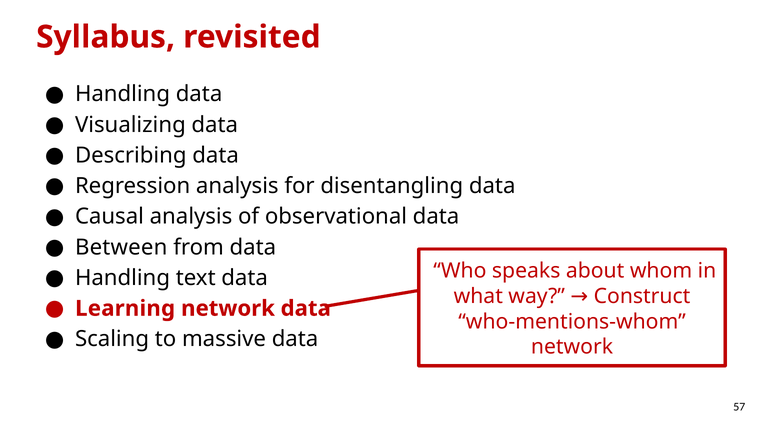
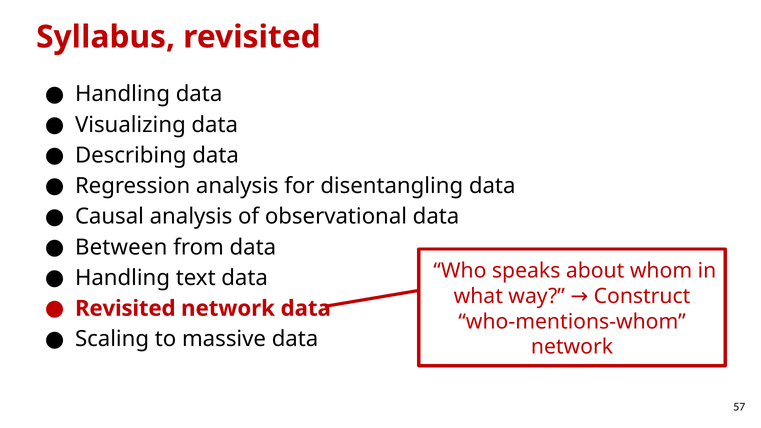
Learning at (125, 308): Learning -> Revisited
